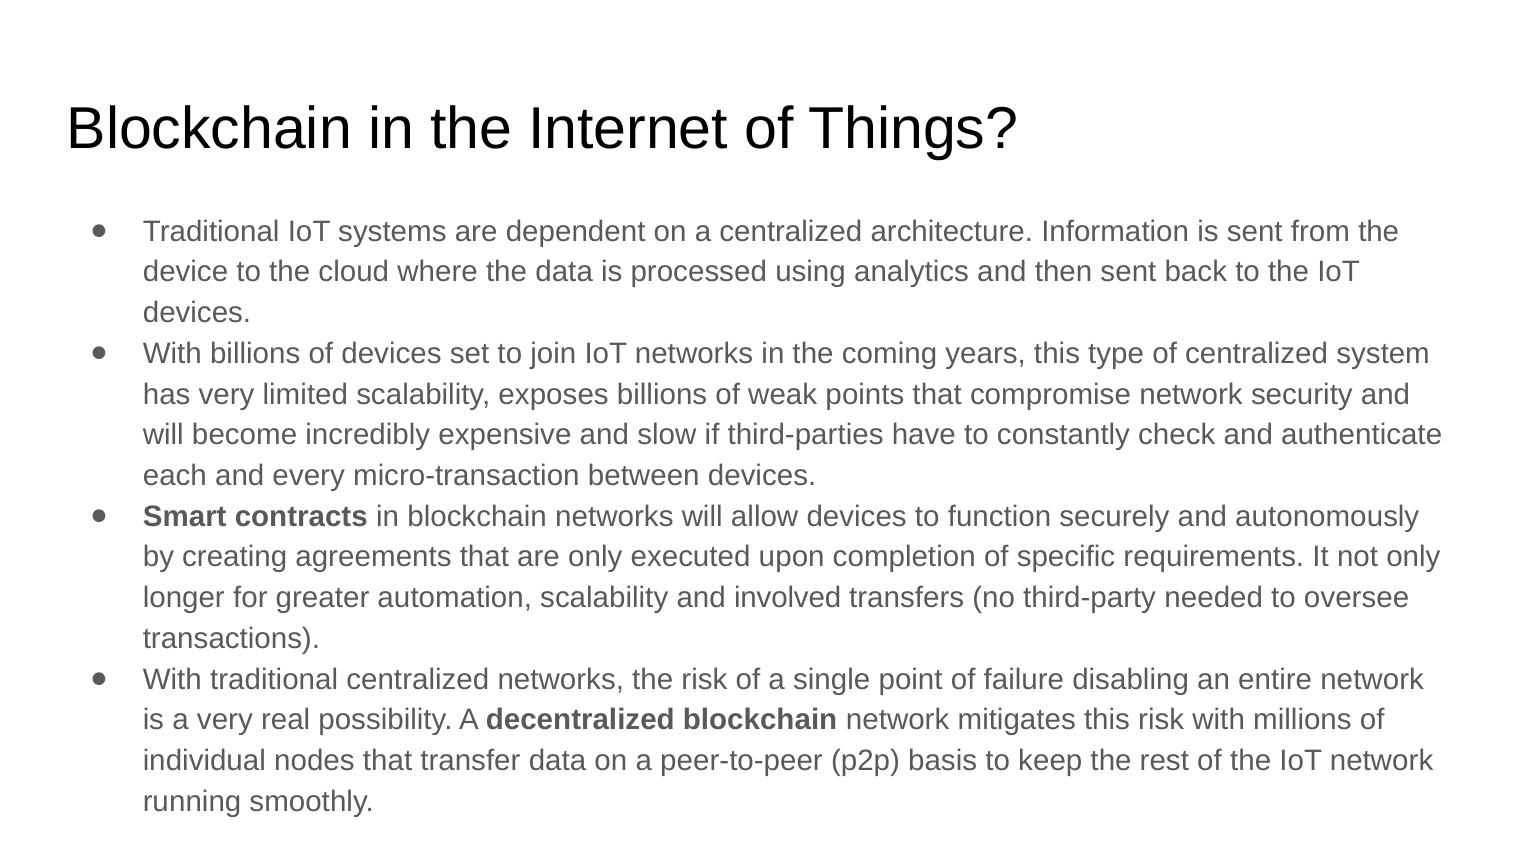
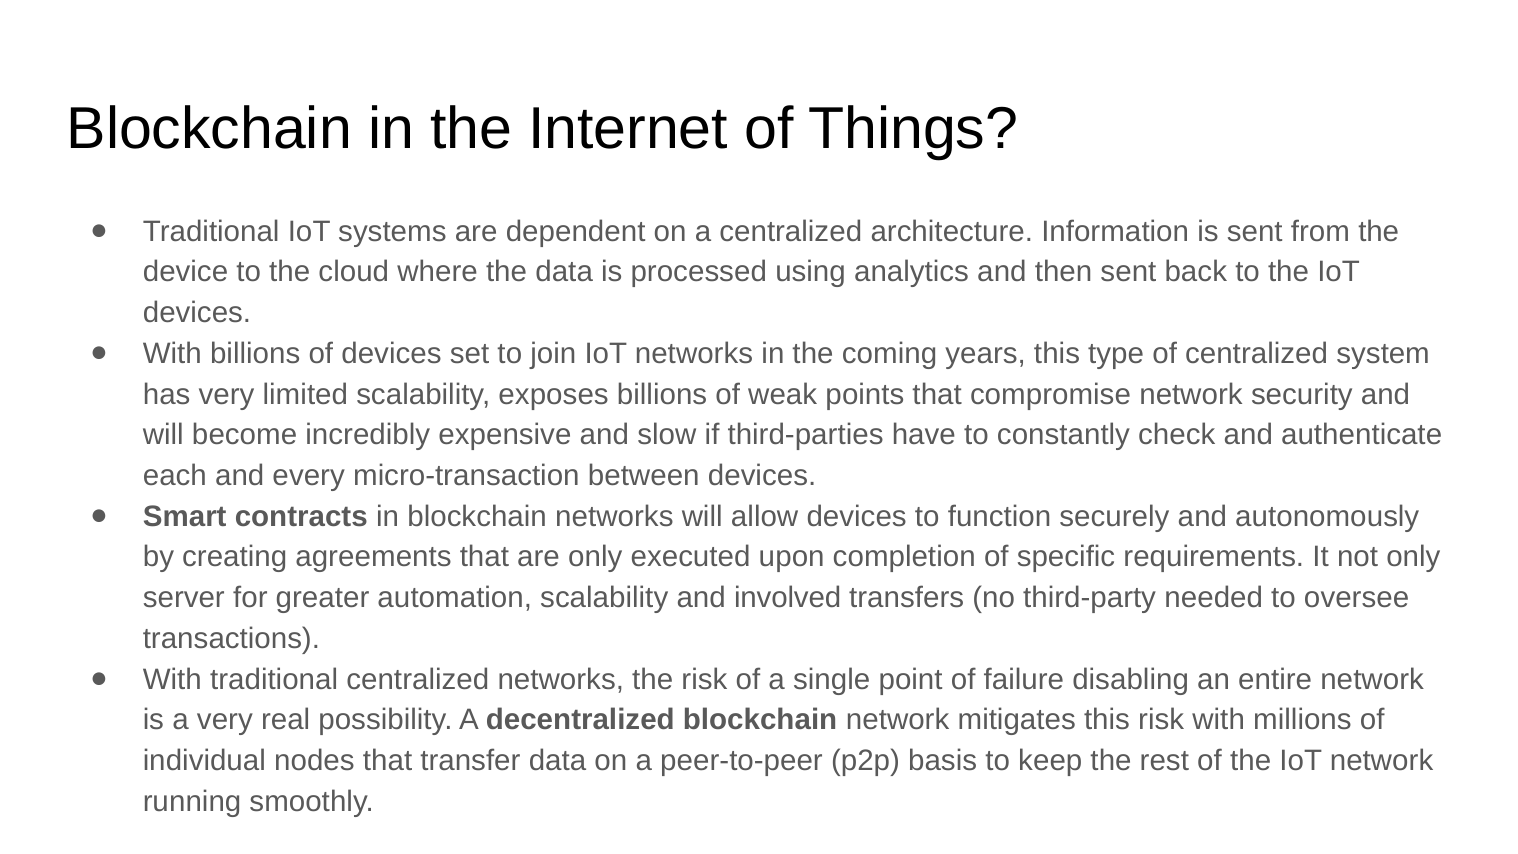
longer: longer -> server
